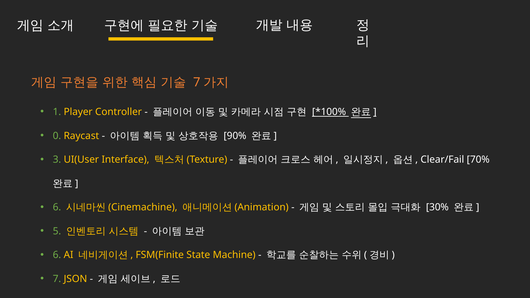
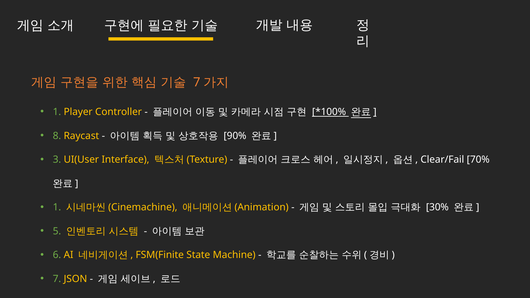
0: 0 -> 8
6 at (57, 207): 6 -> 1
